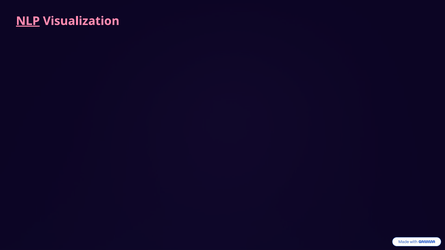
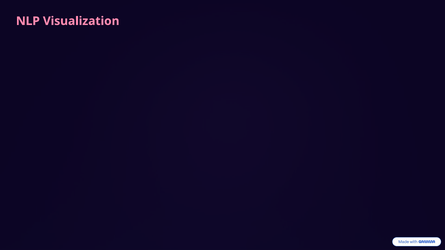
NLP underline: present -> none
